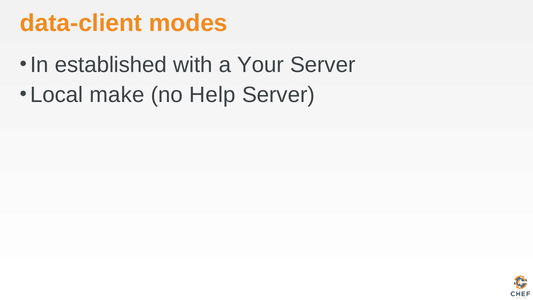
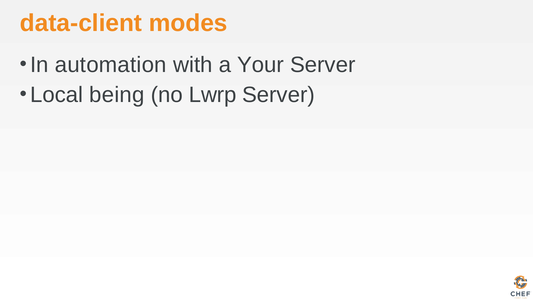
established: established -> automation
make: make -> being
Help: Help -> Lwrp
